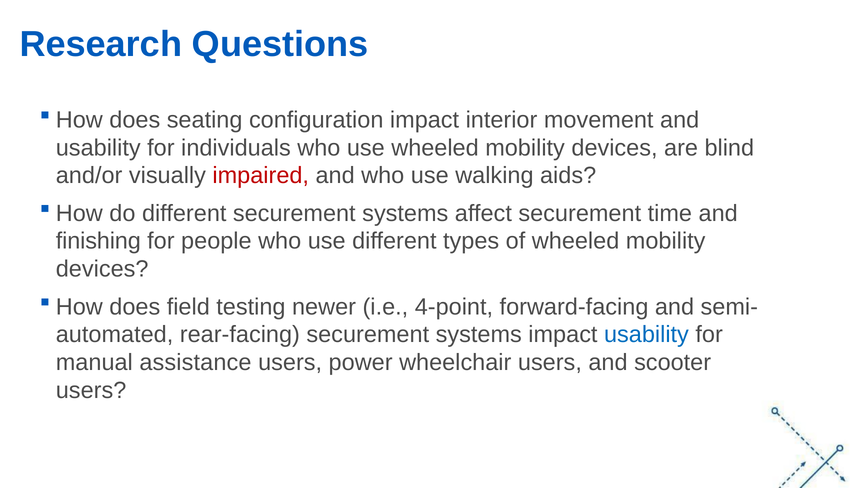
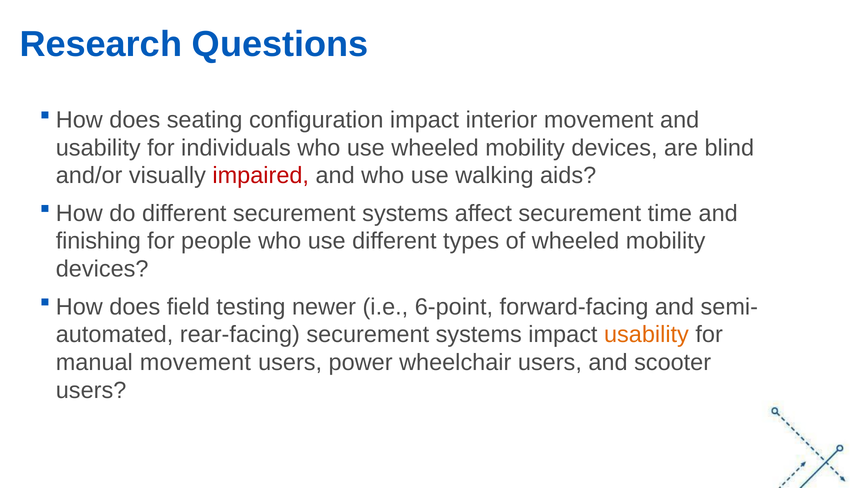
4-point: 4-point -> 6-point
usability at (646, 334) colour: blue -> orange
manual assistance: assistance -> movement
